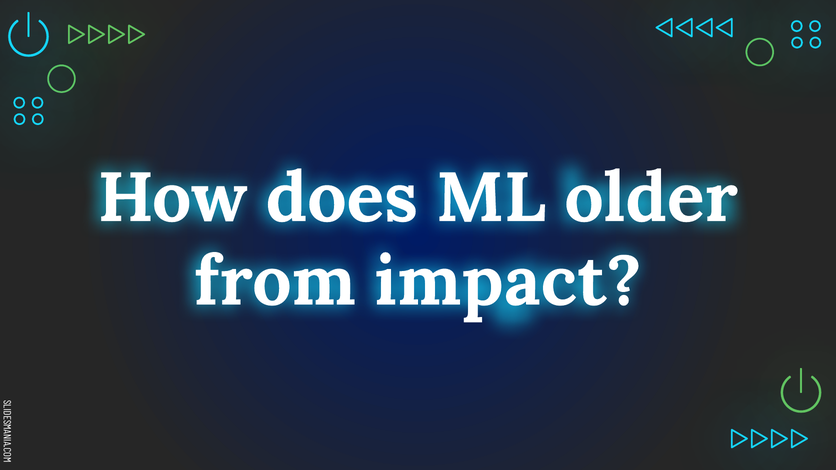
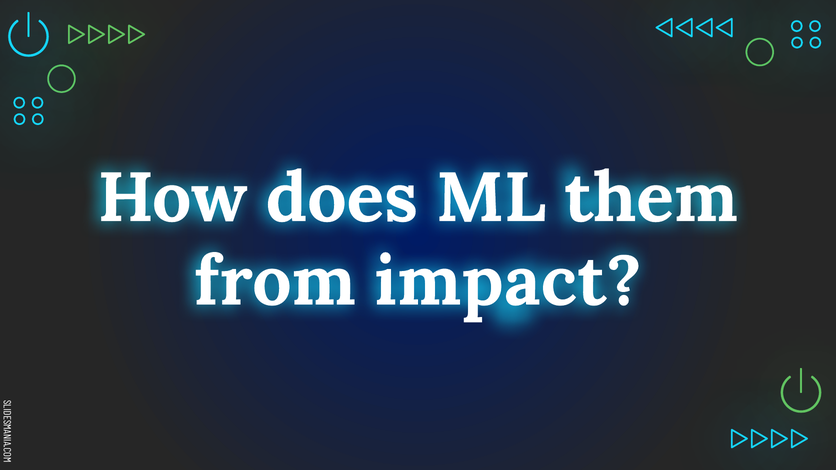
older: older -> them
